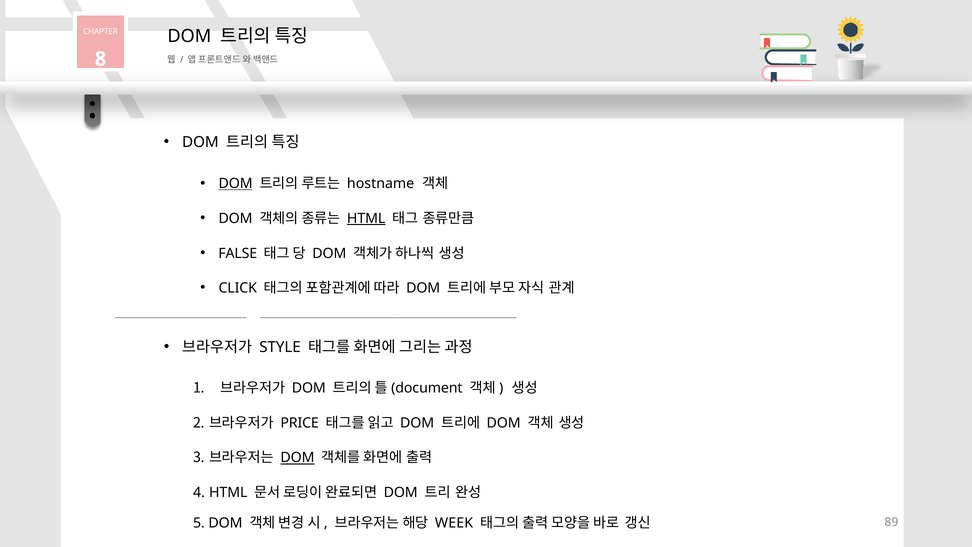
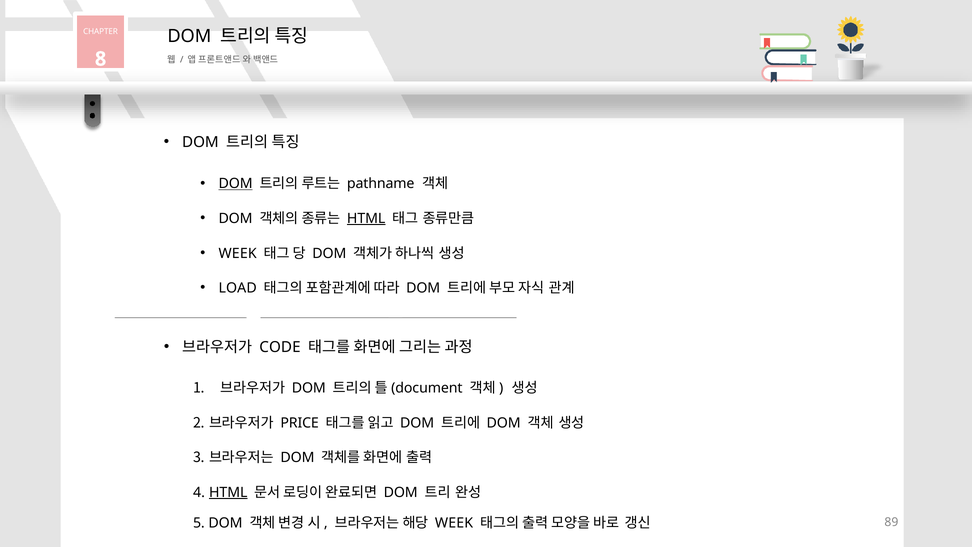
hostname: hostname -> pathname
FALSE at (238, 253): FALSE -> WEEK
CLICK: CLICK -> LOAD
STYLE: STYLE -> CODE
DOM at (297, 458) underline: present -> none
HTML at (228, 492) underline: none -> present
